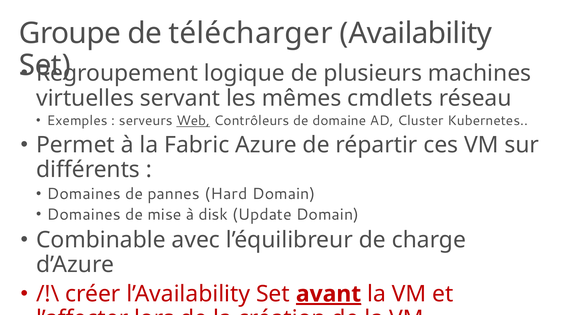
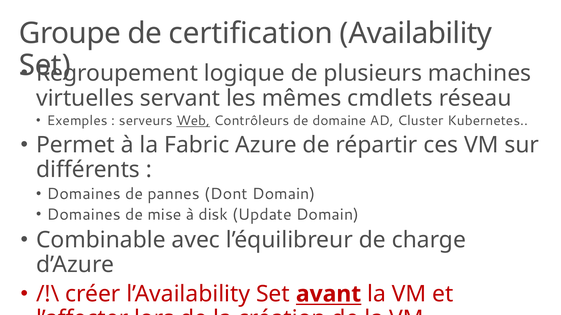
télécharger: télécharger -> certification
Hard: Hard -> Dont
avant underline: present -> none
